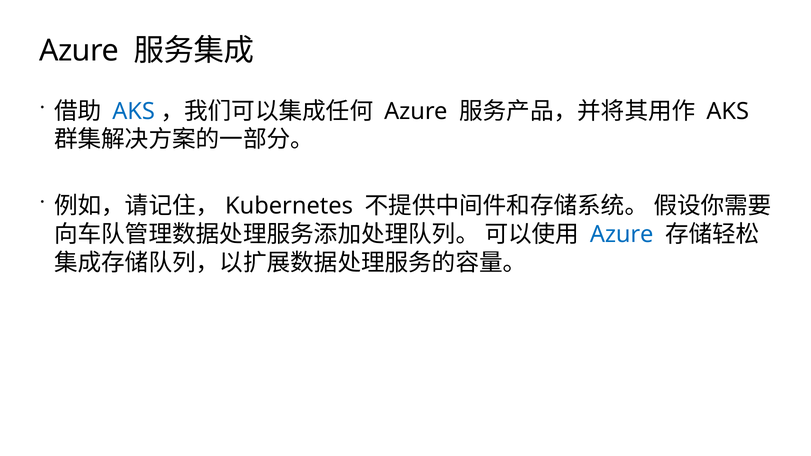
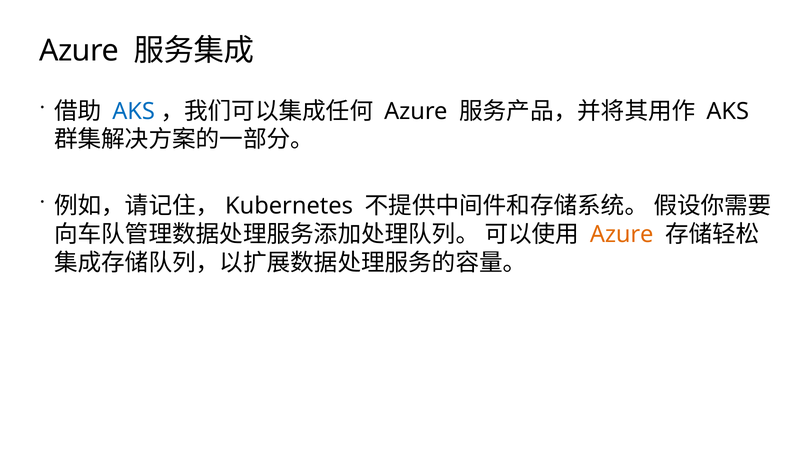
Azure at (622, 234) colour: blue -> orange
